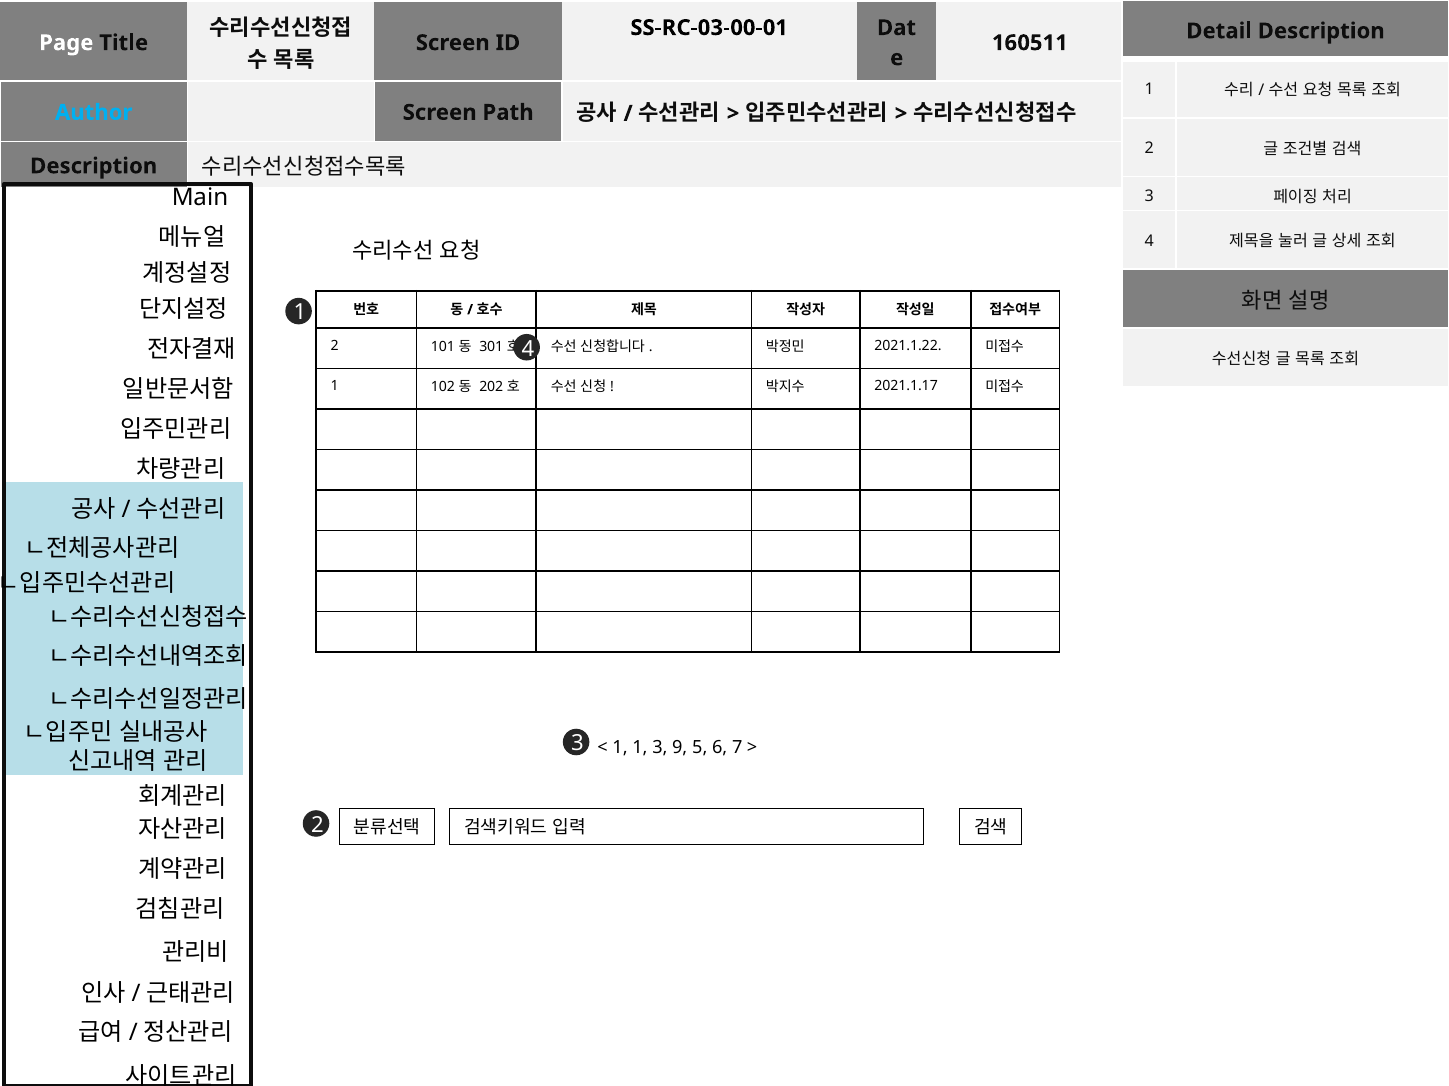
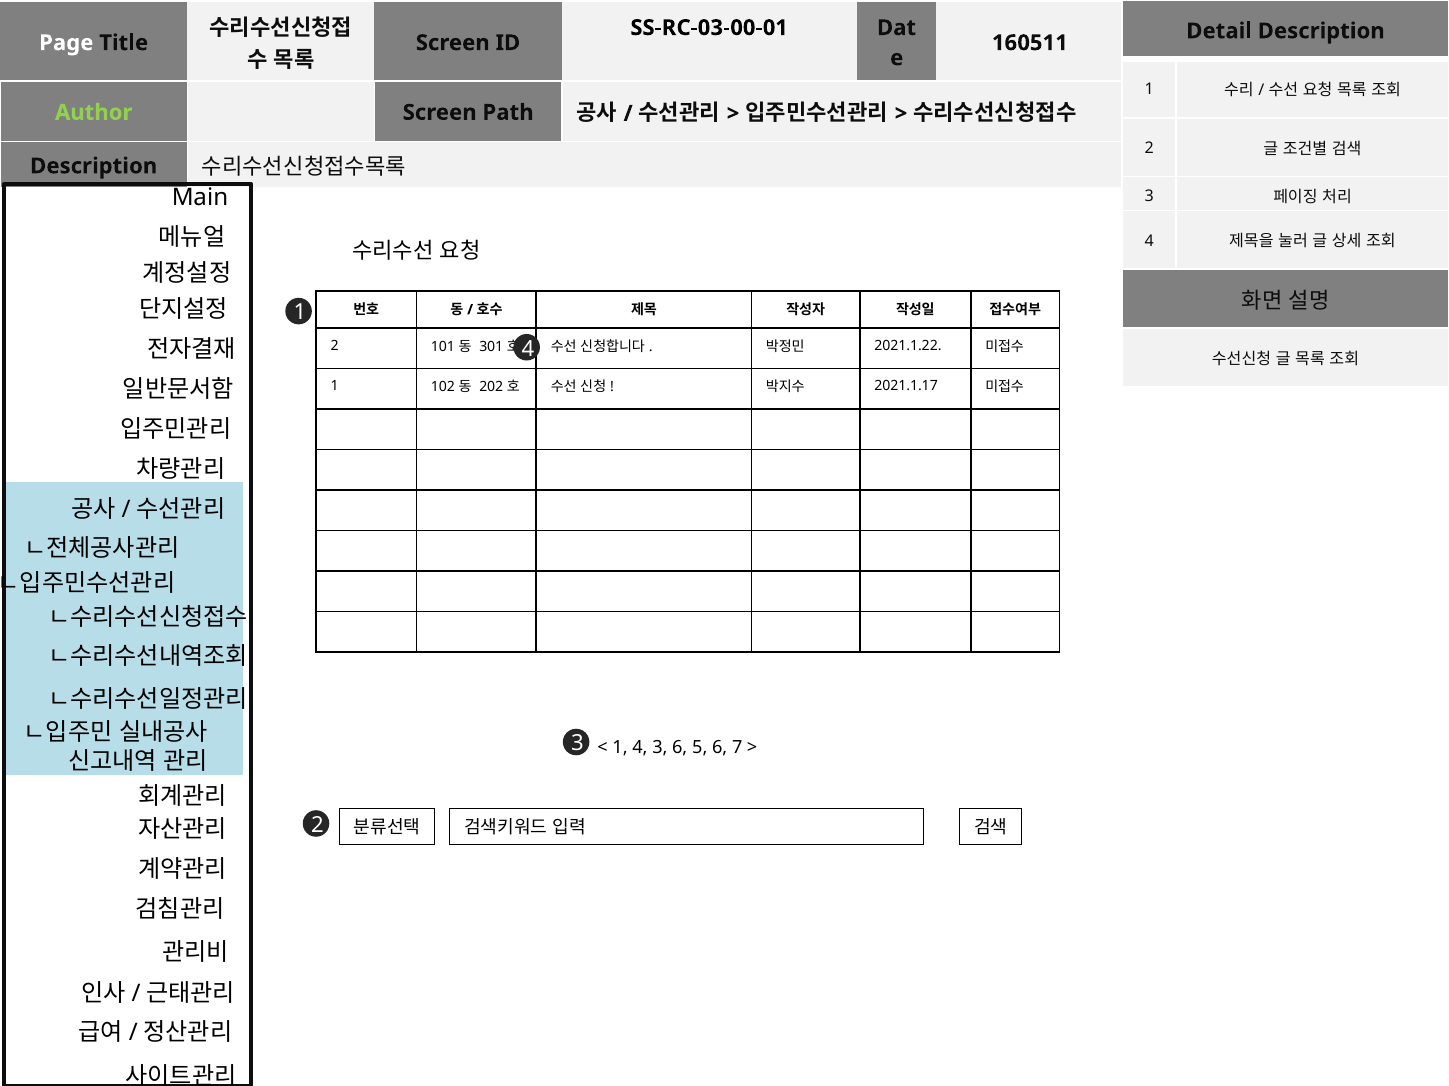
Author colour: light blue -> light green
1 1: 1 -> 4
3 9: 9 -> 6
